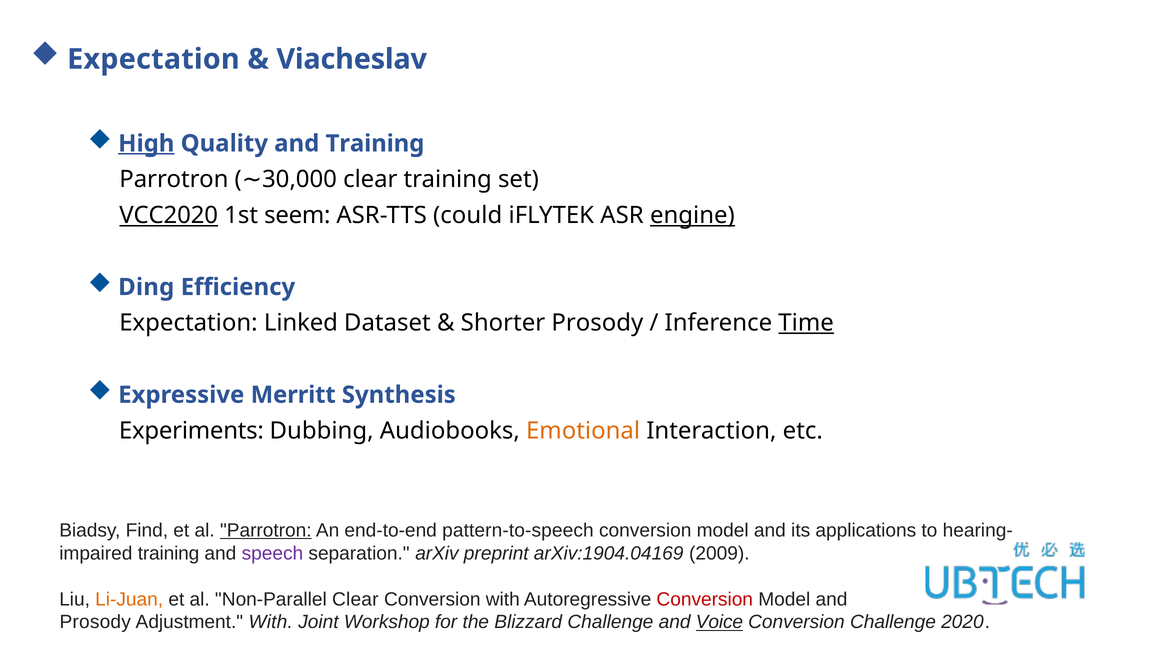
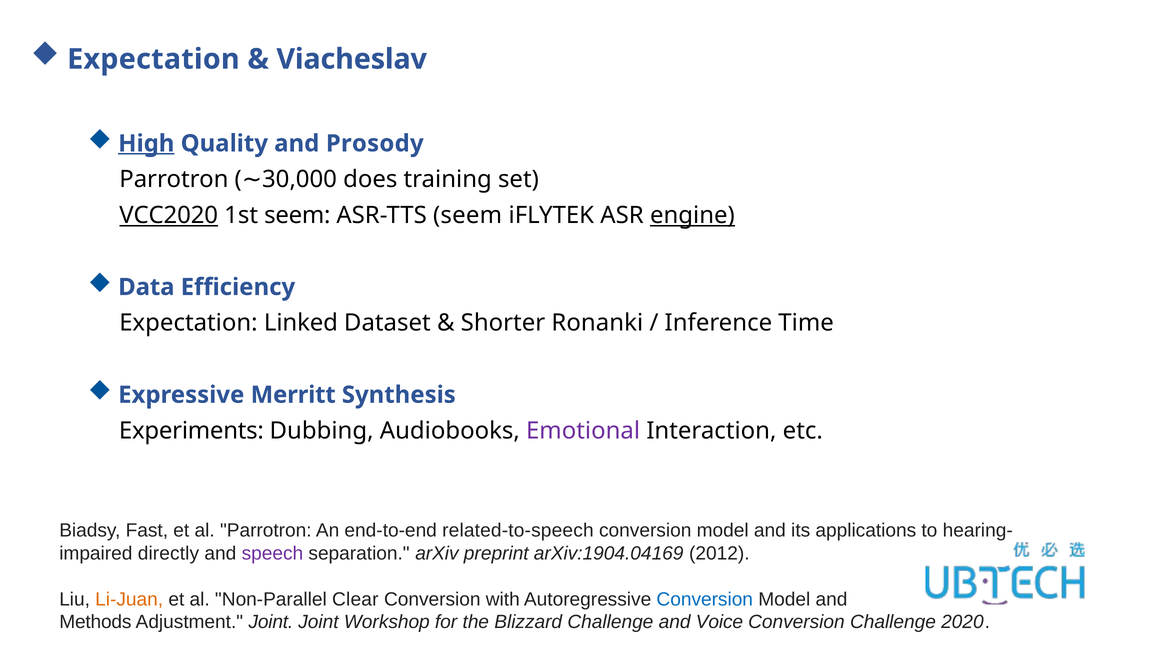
and Training: Training -> Prosody
clear at (370, 179): clear -> does
ASR-TTS could: could -> seem
Ding: Ding -> Data
Shorter Prosody: Prosody -> Ronanki
Time underline: present -> none
Emotional colour: orange -> purple
Find: Find -> Fast
Parrotron at (266, 531) underline: present -> none
pattern-to-speech: pattern-to-speech -> related-to-speech
training at (169, 554): training -> directly
2009: 2009 -> 2012
Conversion at (705, 599) colour: red -> blue
Prosody at (95, 622): Prosody -> Methods
Adjustment With: With -> Joint
Voice underline: present -> none
